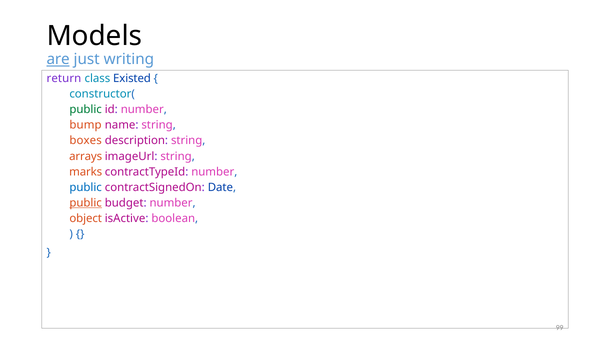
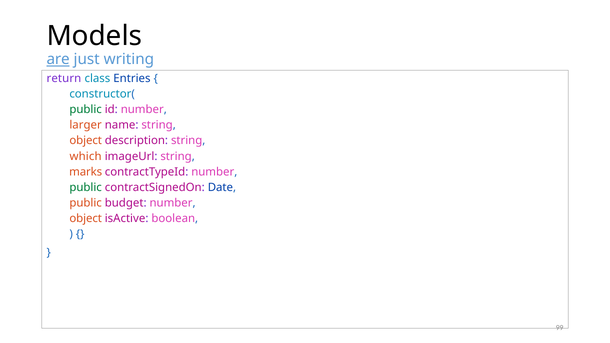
Existed: Existed -> Entries
bump: bump -> larger
boxes at (86, 141): boxes -> object
arrays: arrays -> which
public at (86, 187) colour: blue -> green
public at (86, 203) underline: present -> none
